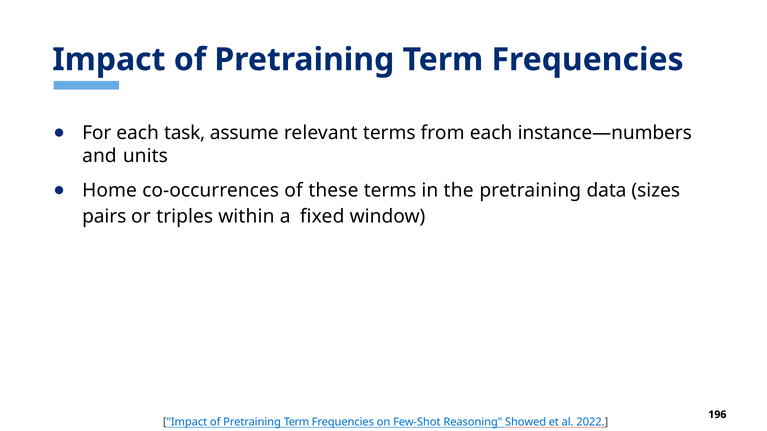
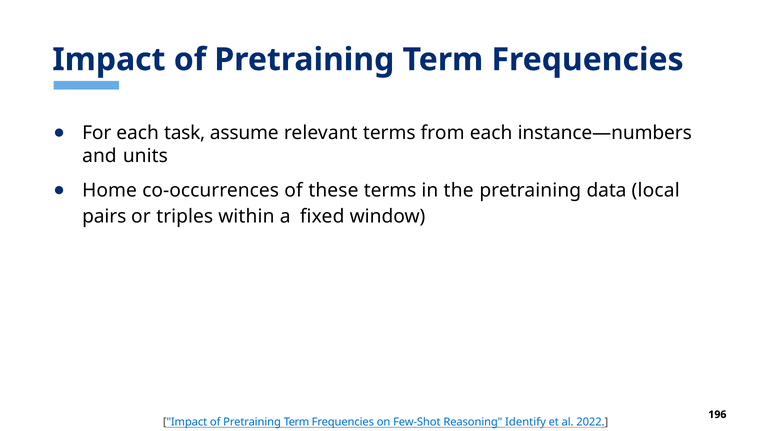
sizes: sizes -> local
Showed: Showed -> Identify
